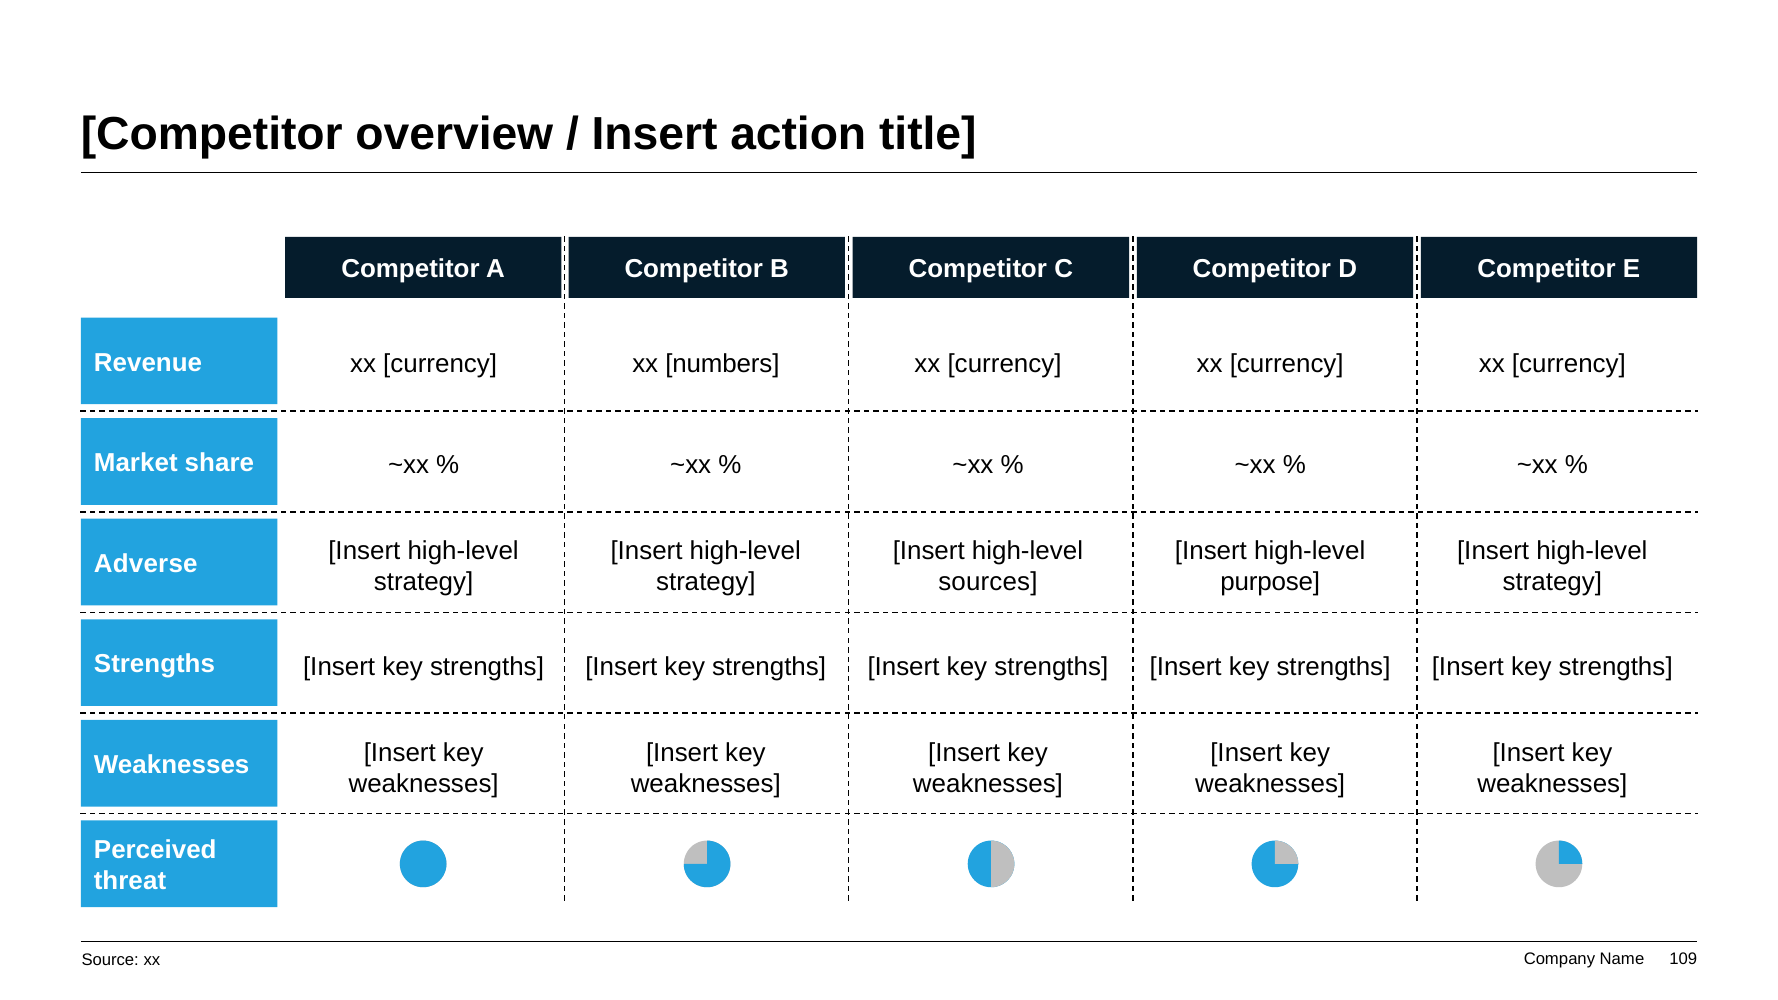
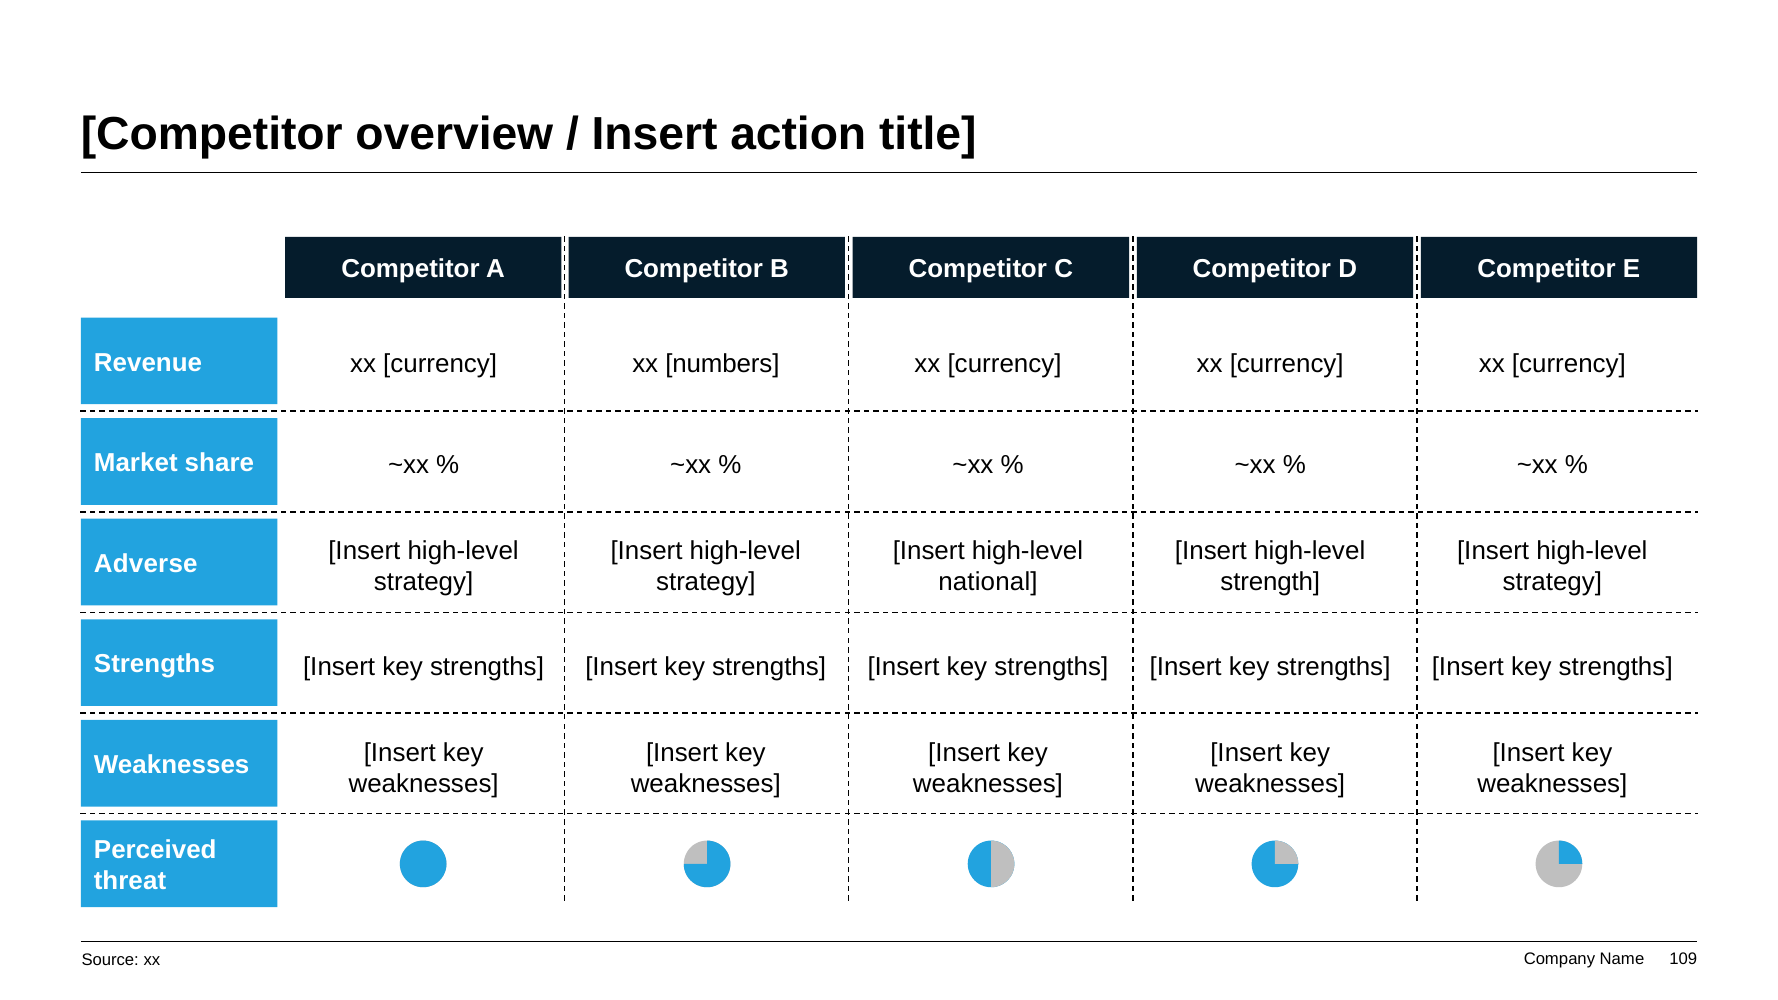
sources: sources -> national
purpose: purpose -> strength
